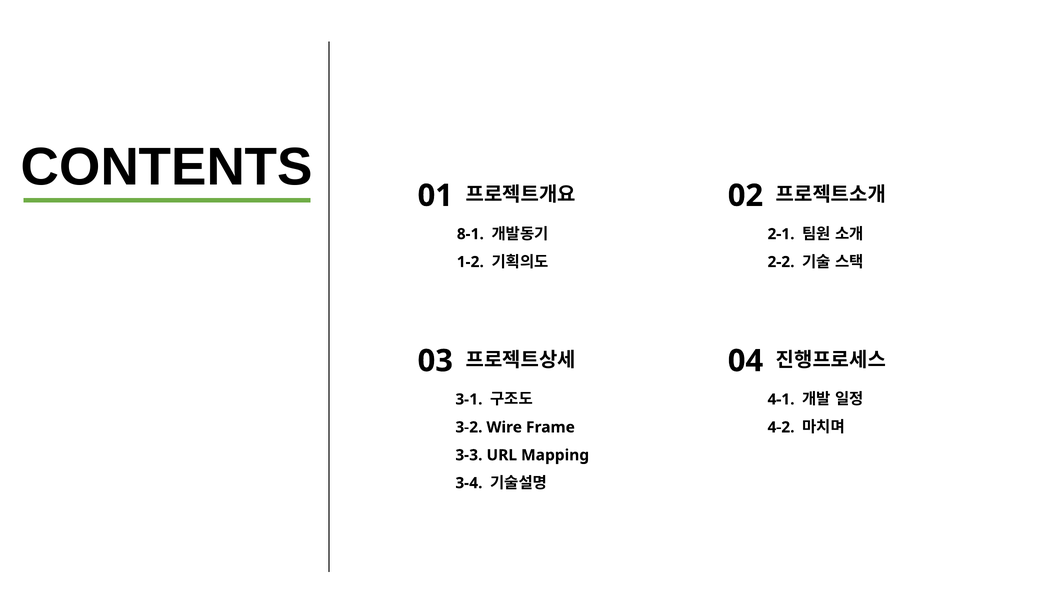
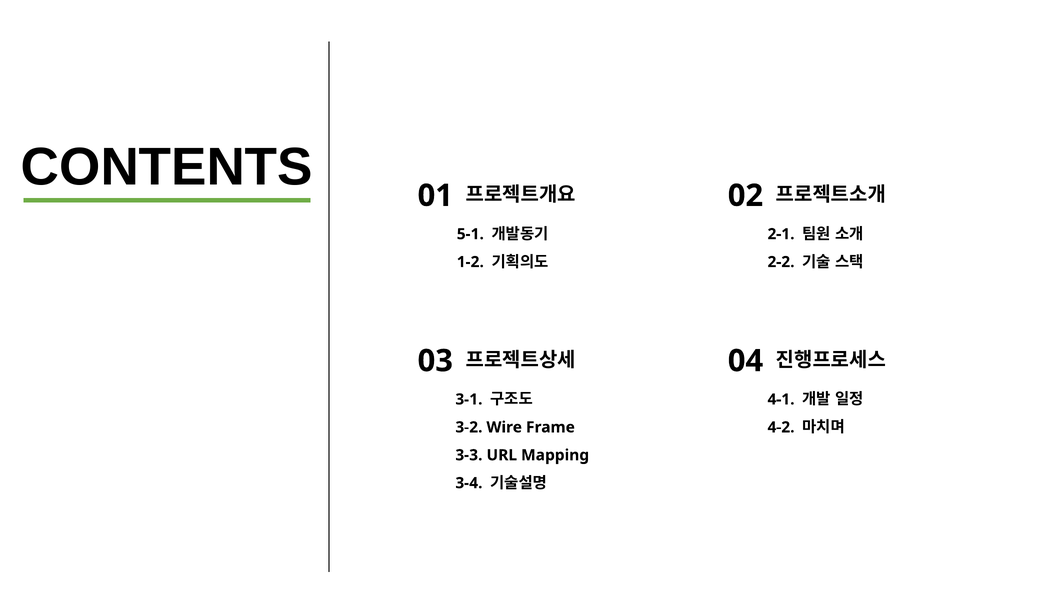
8-1: 8-1 -> 5-1
